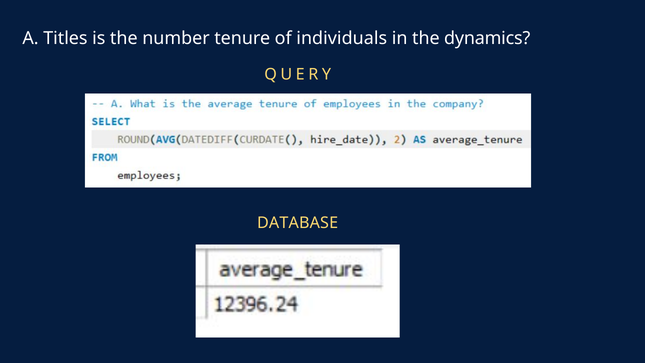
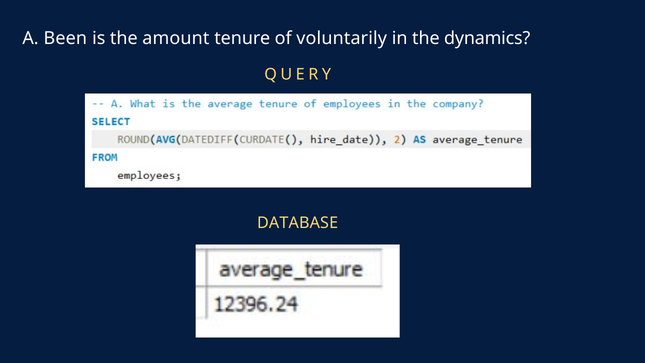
Titles: Titles -> Been
number: number -> amount
individuals: individuals -> voluntarily
